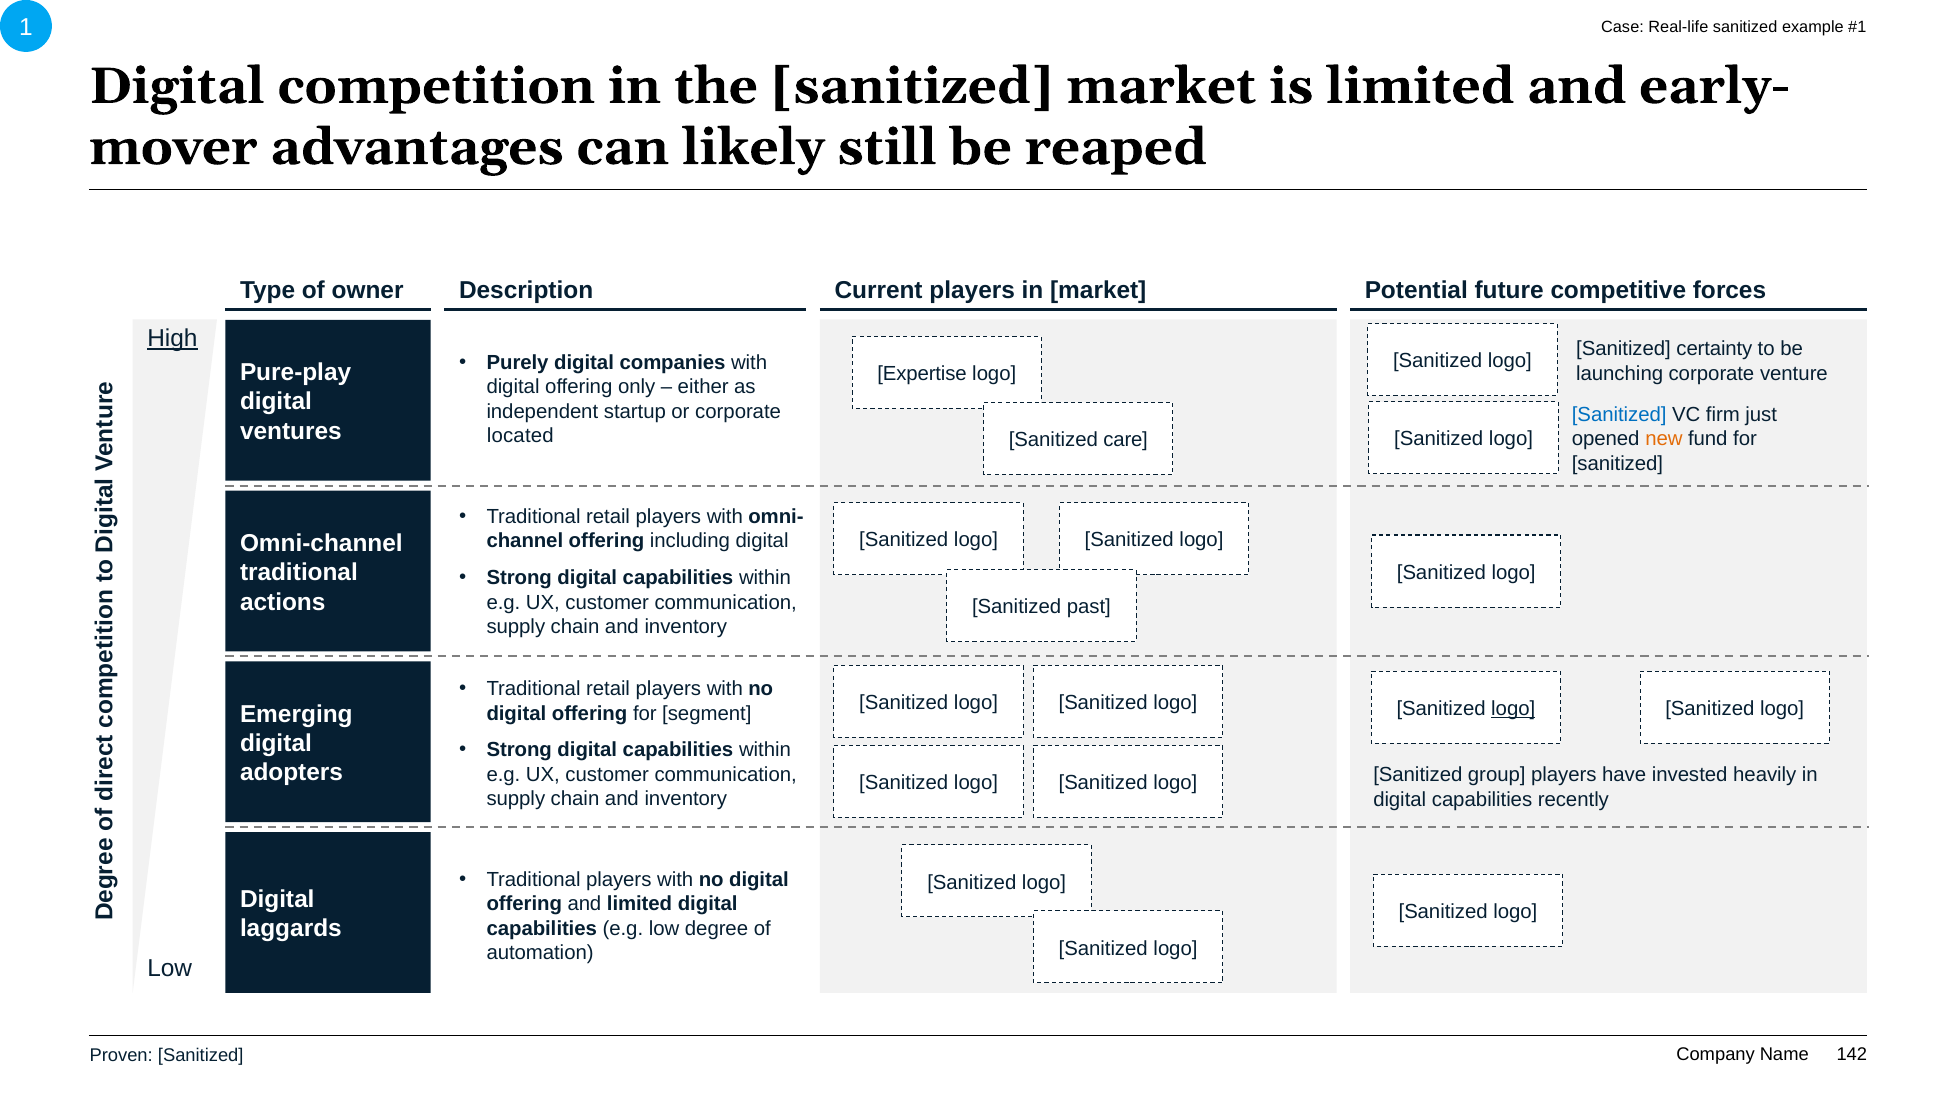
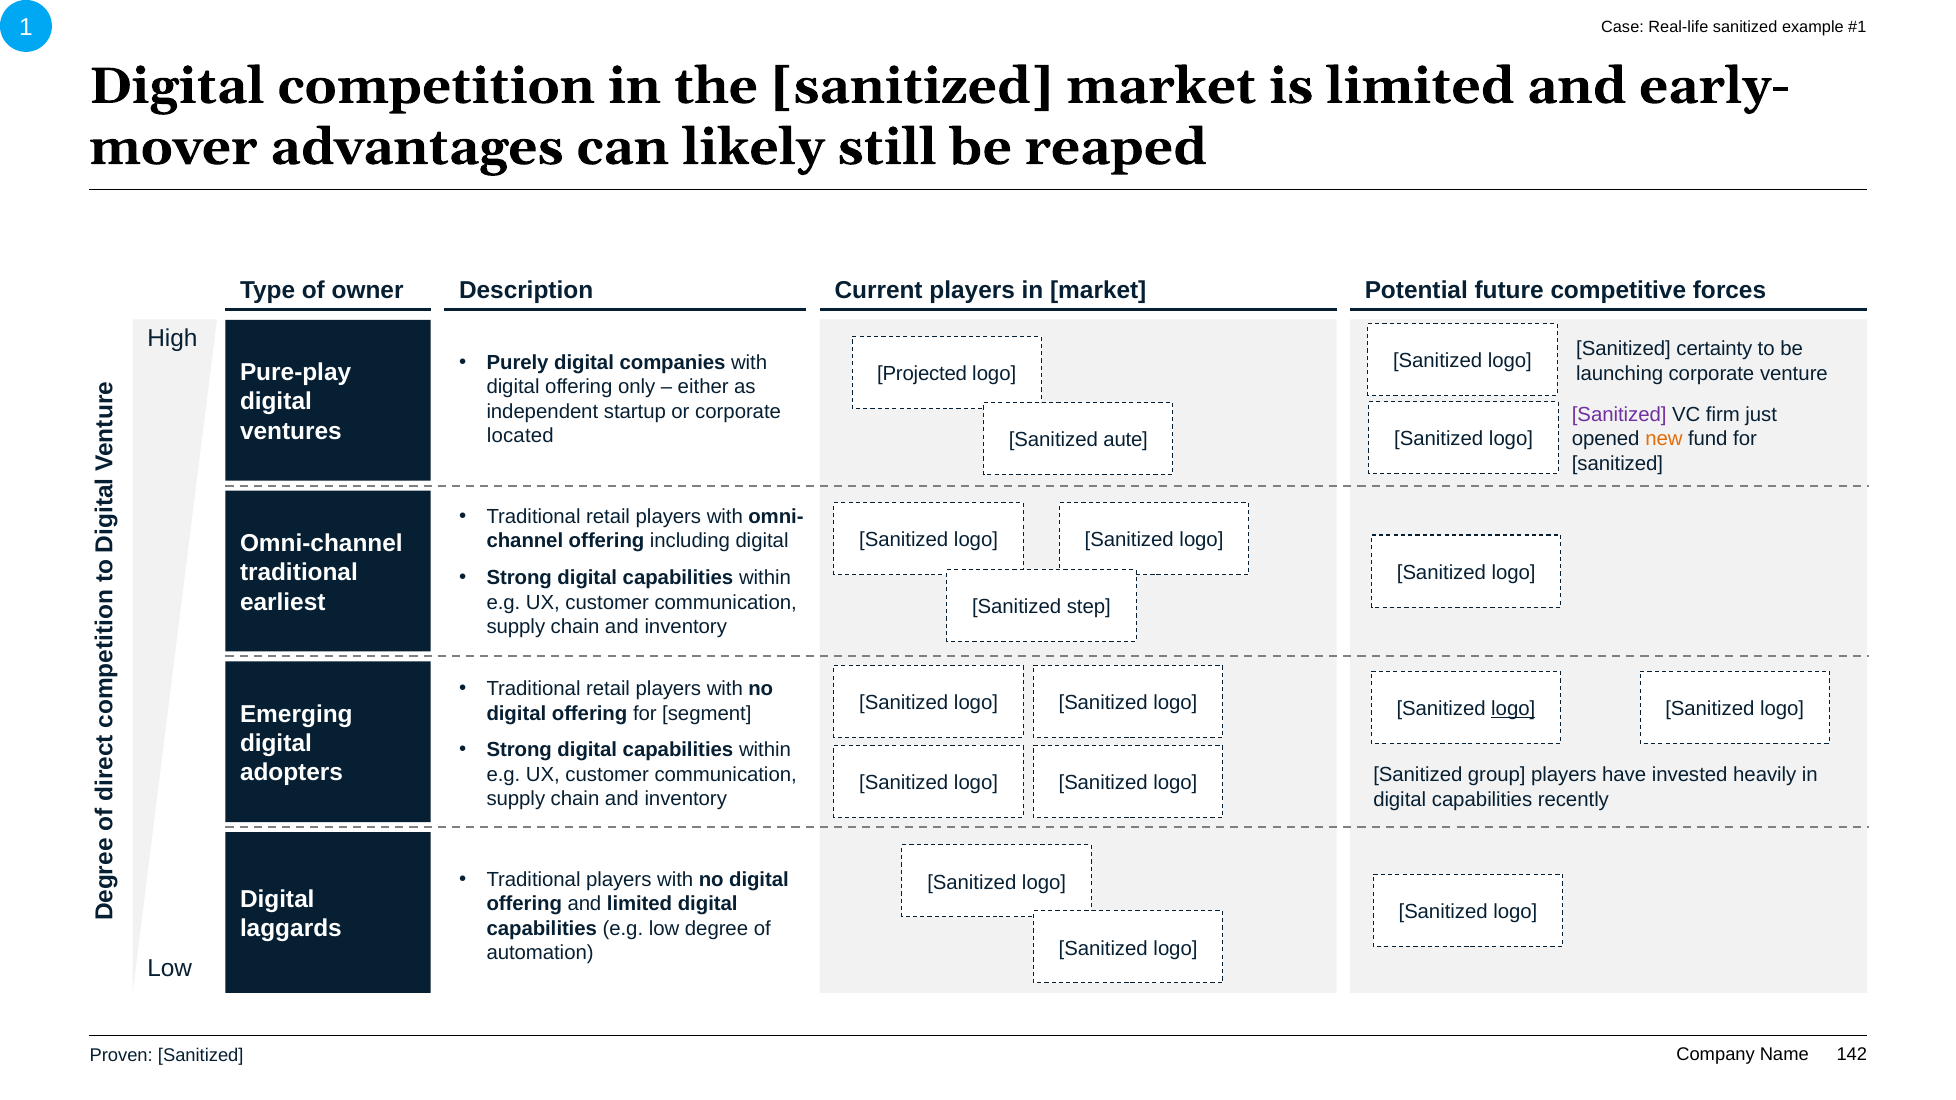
High underline: present -> none
Expertise: Expertise -> Projected
Sanitized at (1619, 415) colour: blue -> purple
care: care -> aute
actions: actions -> earliest
past: past -> step
